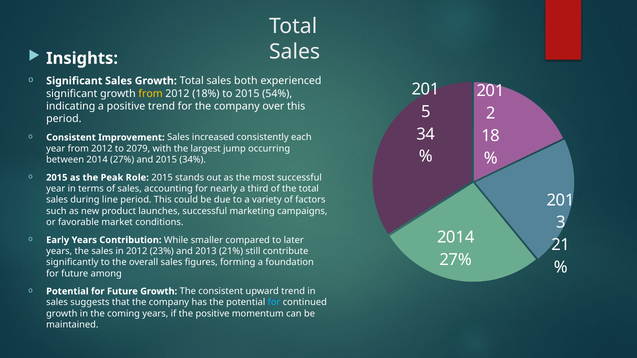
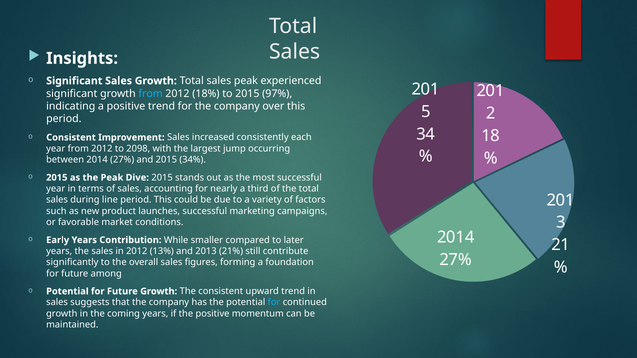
sales both: both -> peak
from at (151, 94) colour: yellow -> light blue
54%: 54% -> 97%
2079: 2079 -> 2098
Role: Role -> Dive
23%: 23% -> 13%
